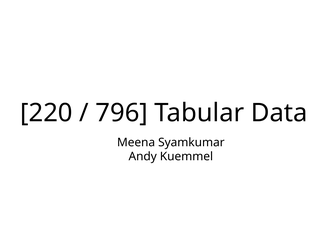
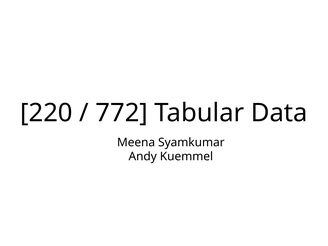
796: 796 -> 772
